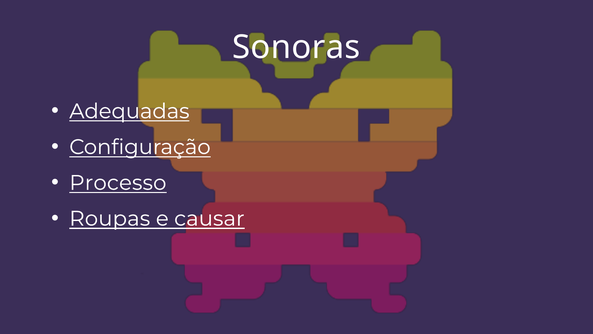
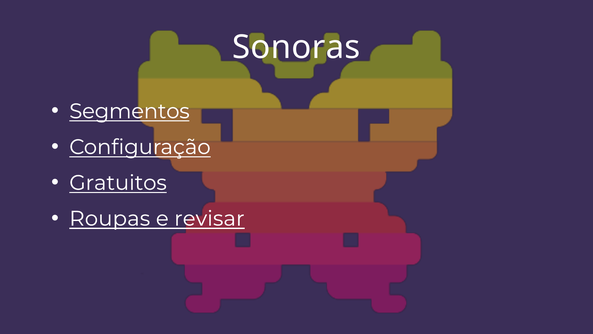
Adequadas: Adequadas -> Segmentos
Processo: Processo -> Gratuitos
causar: causar -> revisar
